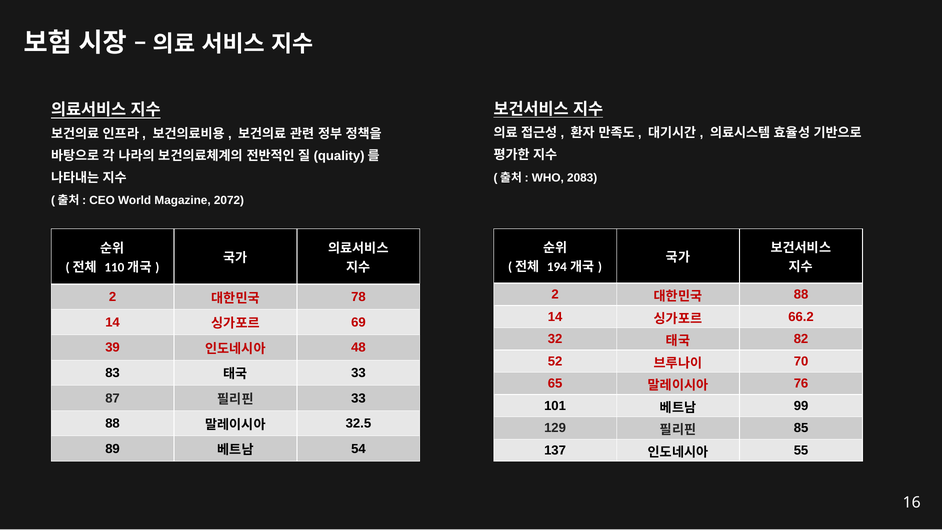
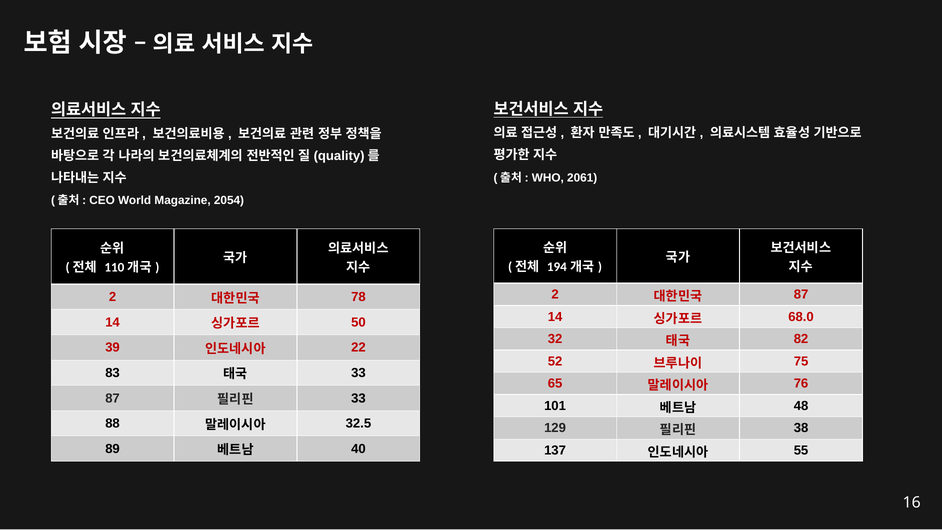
2083: 2083 -> 2061
2072: 2072 -> 2054
88 at (801, 295): 88 -> 87
66.2: 66.2 -> 68.0
69: 69 -> 50
48: 48 -> 22
70: 70 -> 75
99: 99 -> 48
85: 85 -> 38
54: 54 -> 40
